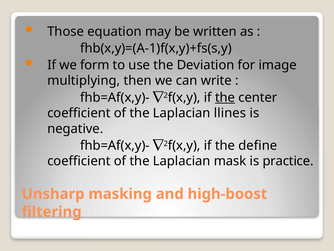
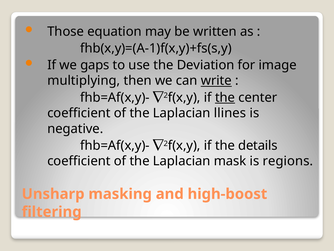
form: form -> gaps
write underline: none -> present
define: define -> details
practice: practice -> regions
